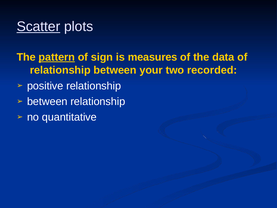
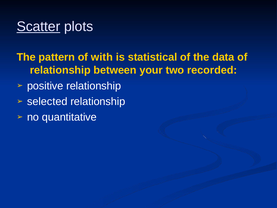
pattern underline: present -> none
sign: sign -> with
measures: measures -> statistical
between at (47, 101): between -> selected
